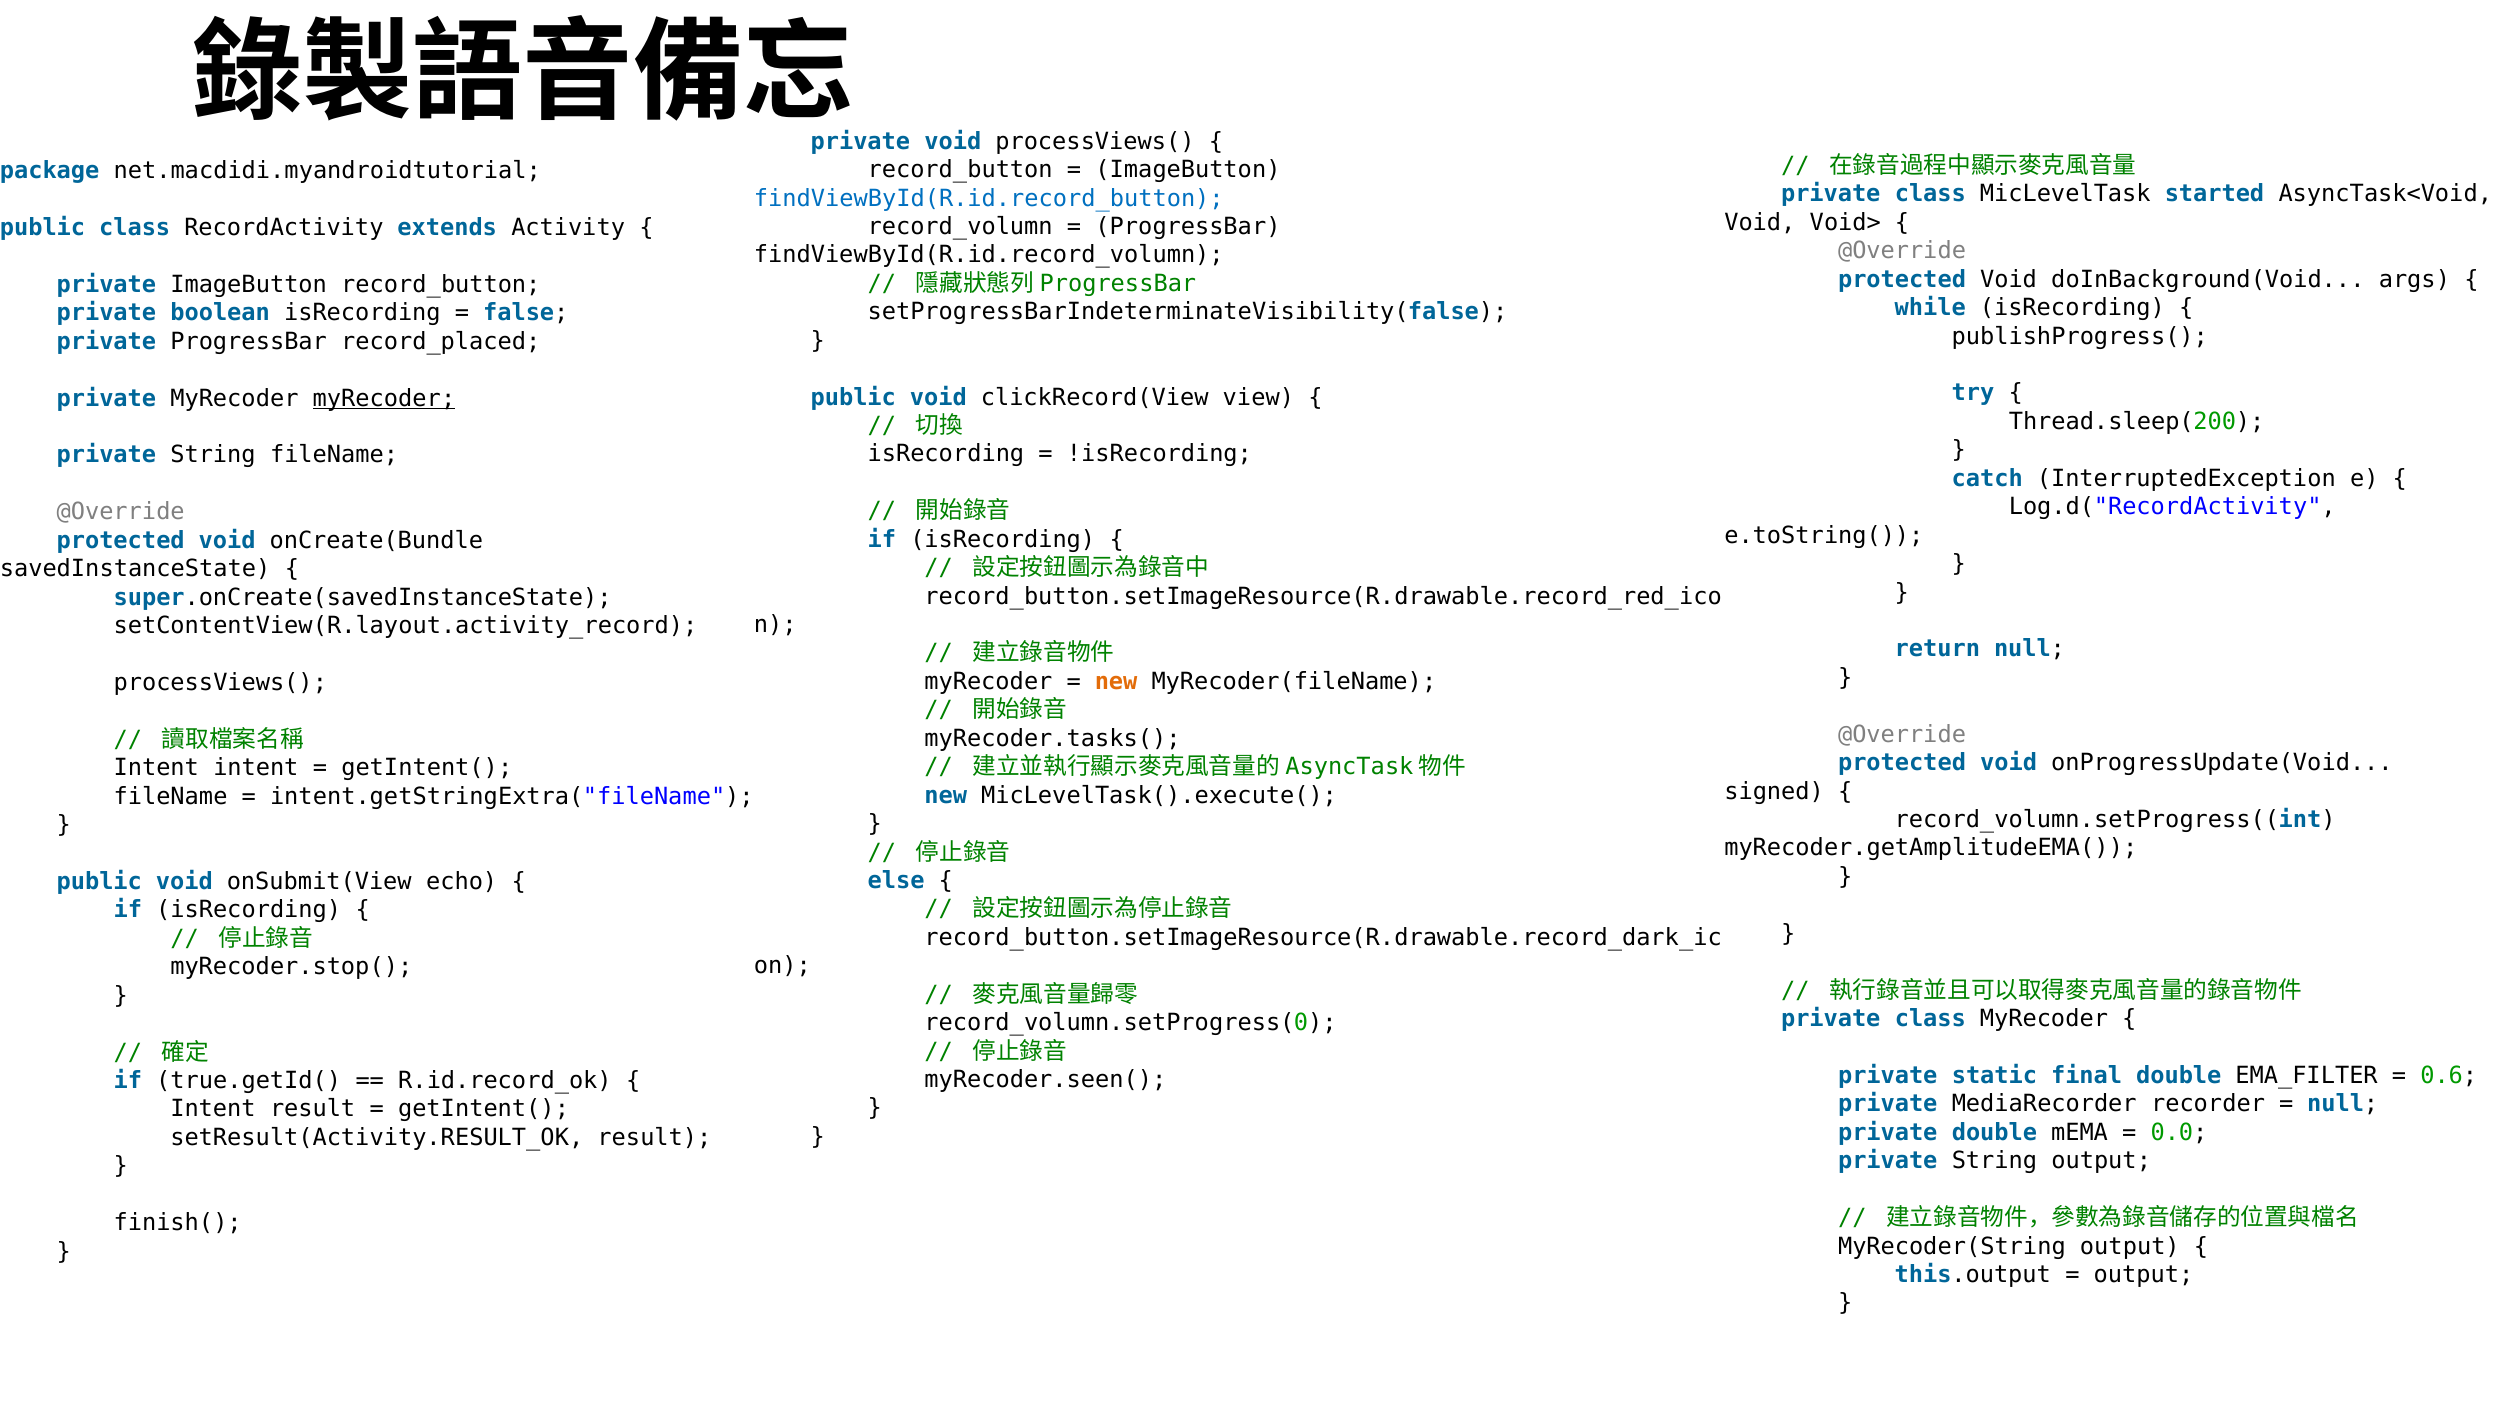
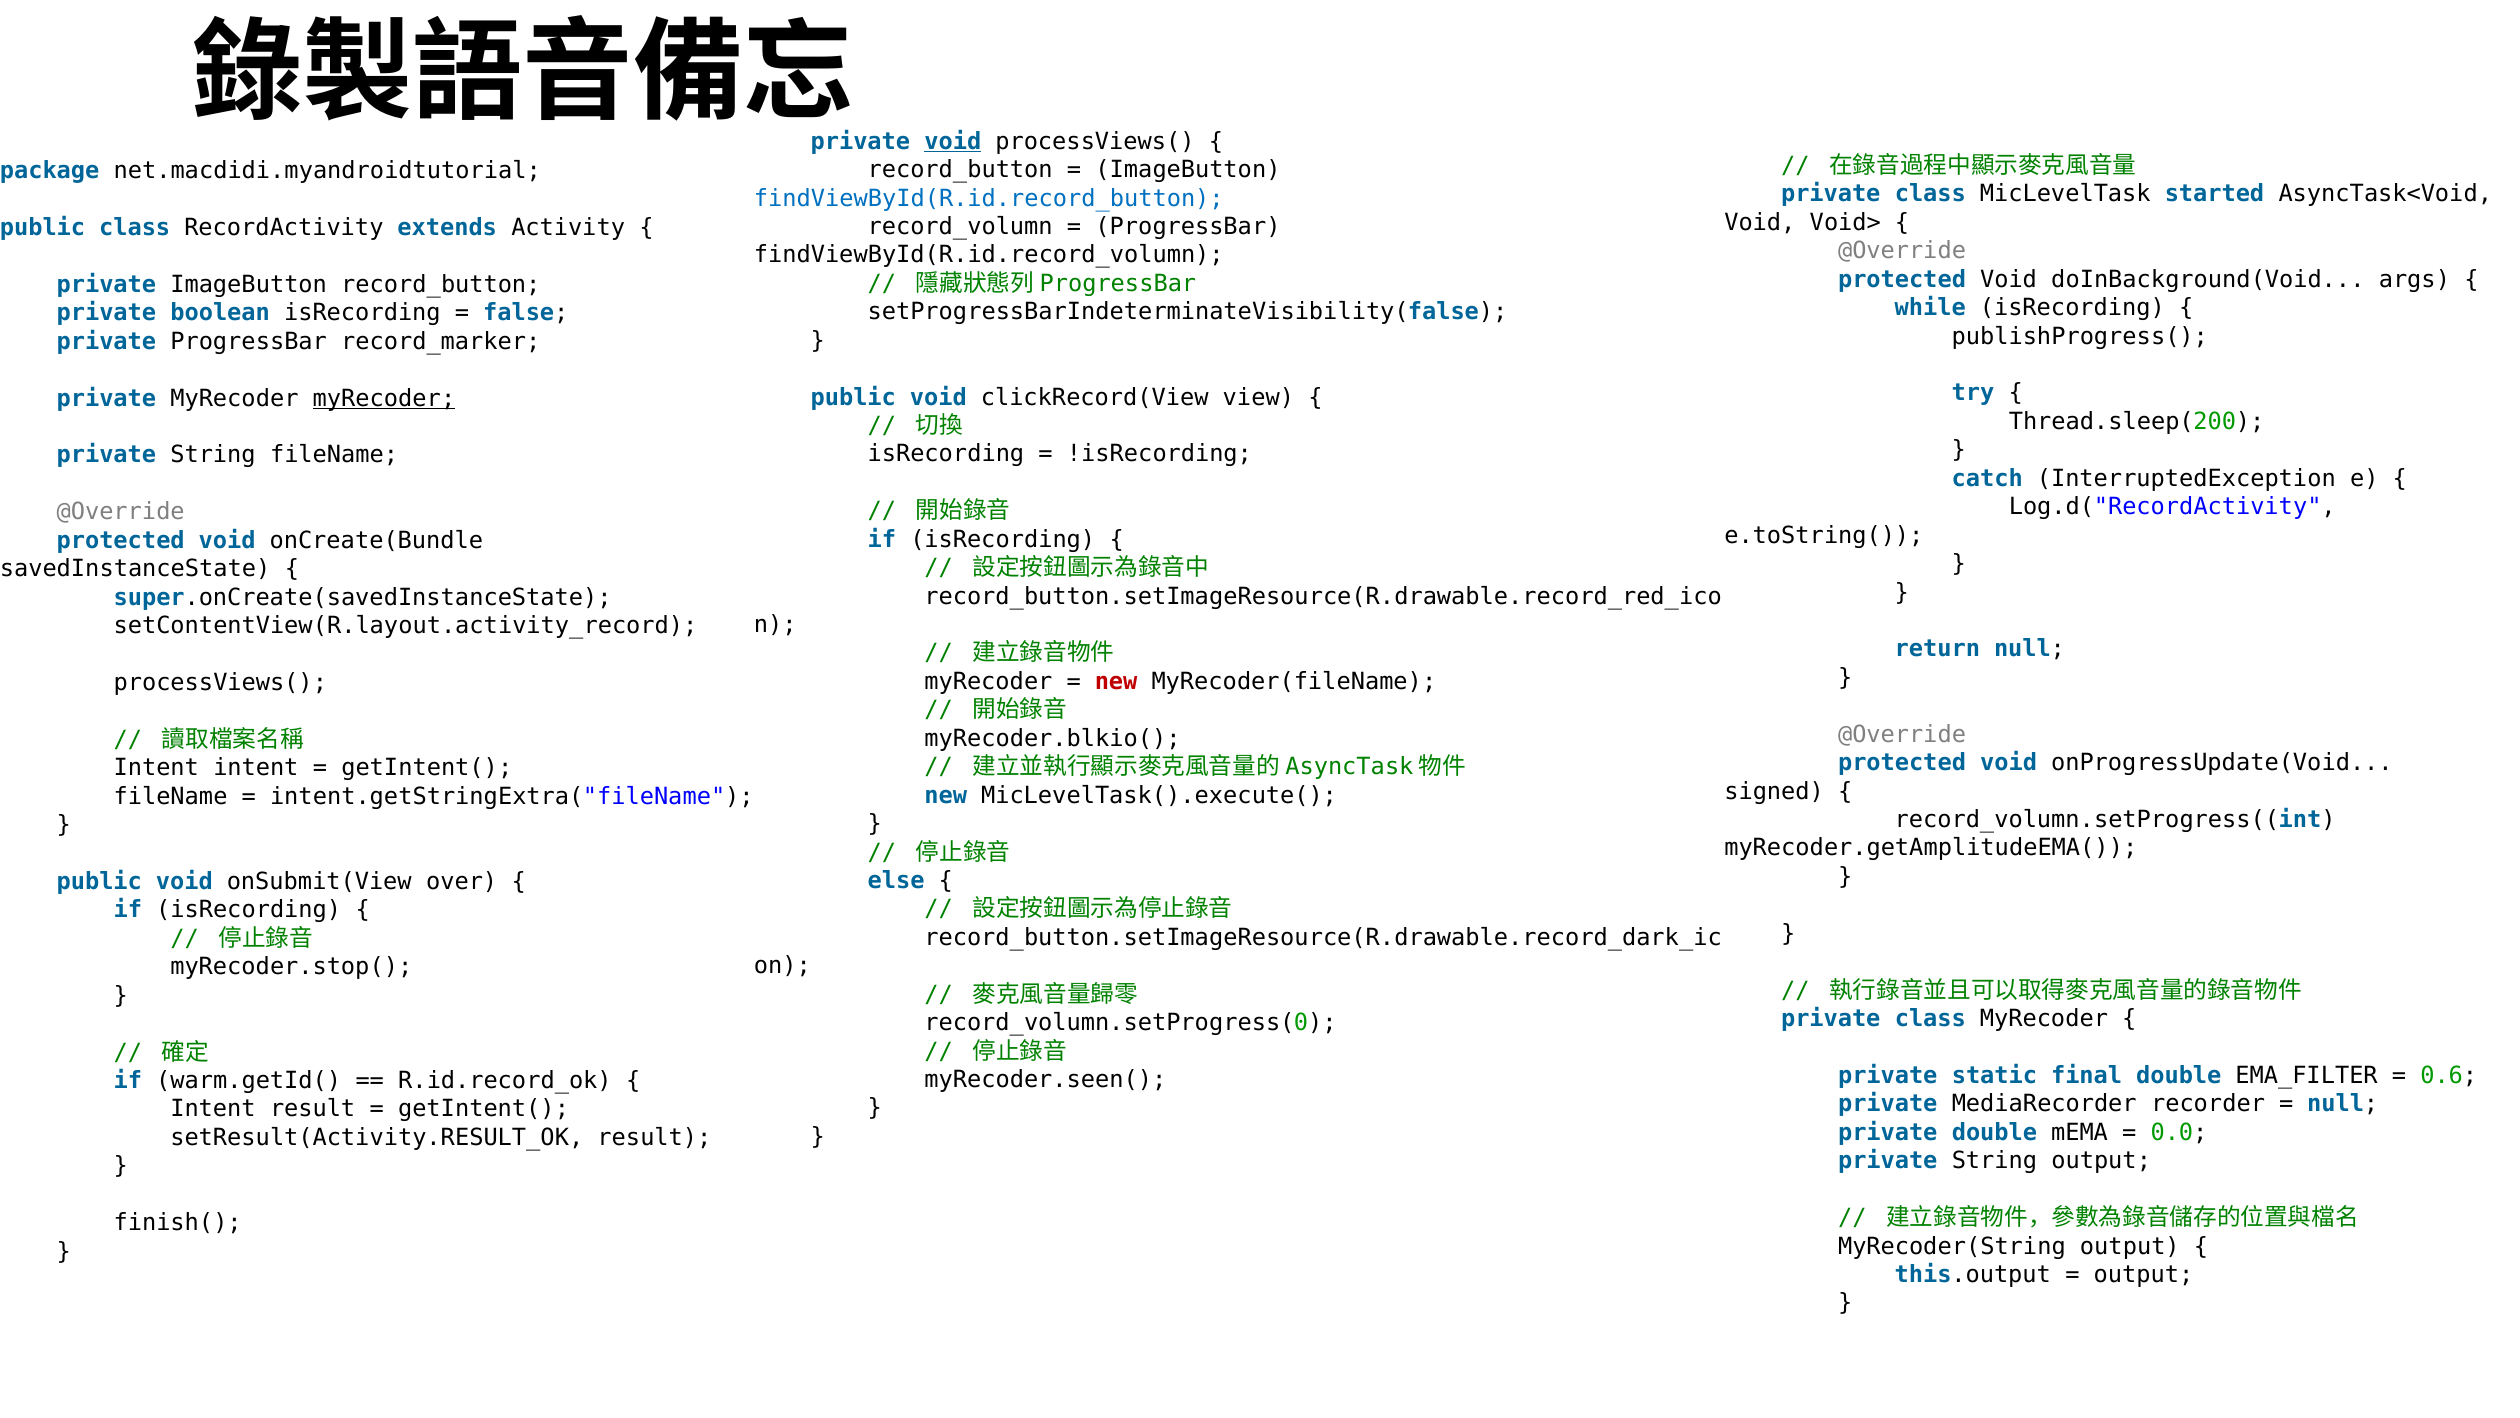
void at (953, 141) underline: none -> present
record_placed: record_placed -> record_marker
new at (1116, 681) colour: orange -> red
myRecoder.tasks(: myRecoder.tasks( -> myRecoder.blkio(
echo: echo -> over
true.getId(: true.getId( -> warm.getId(
